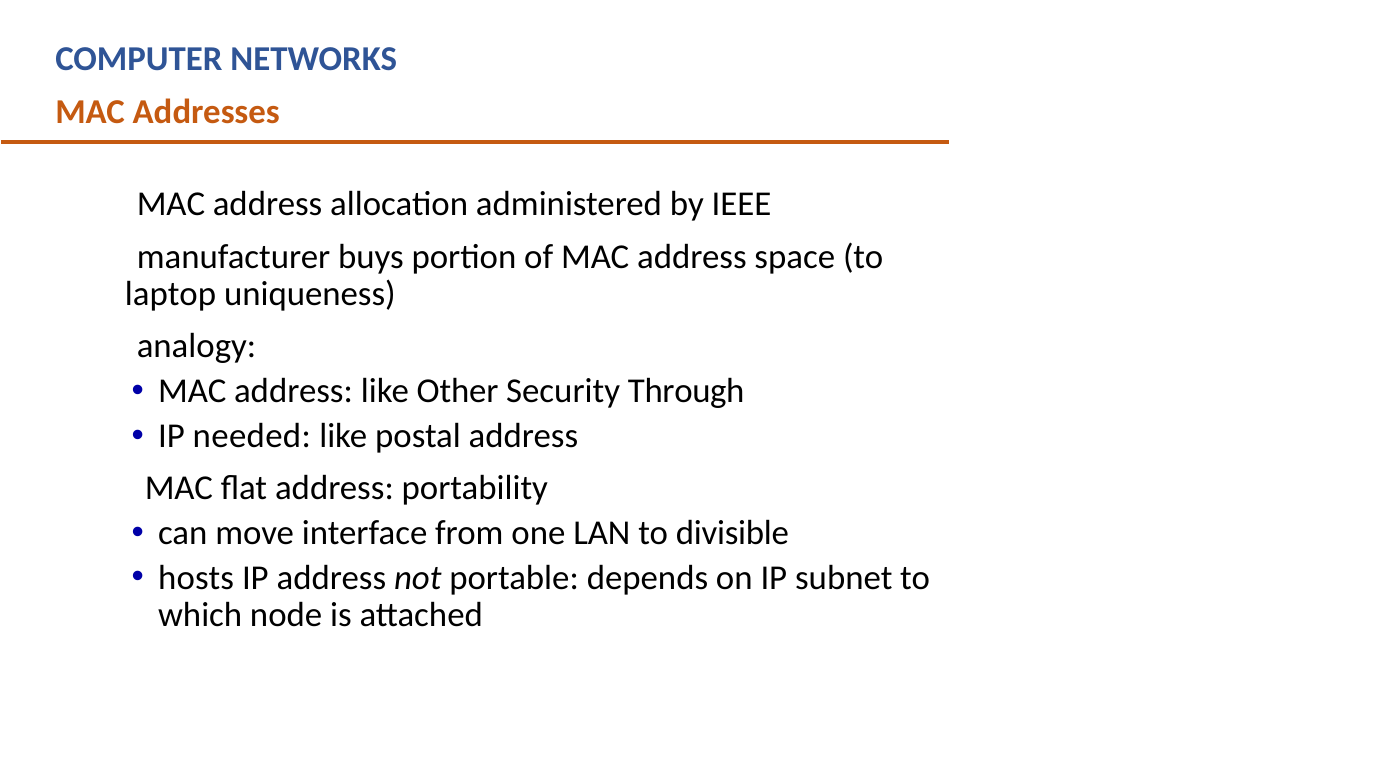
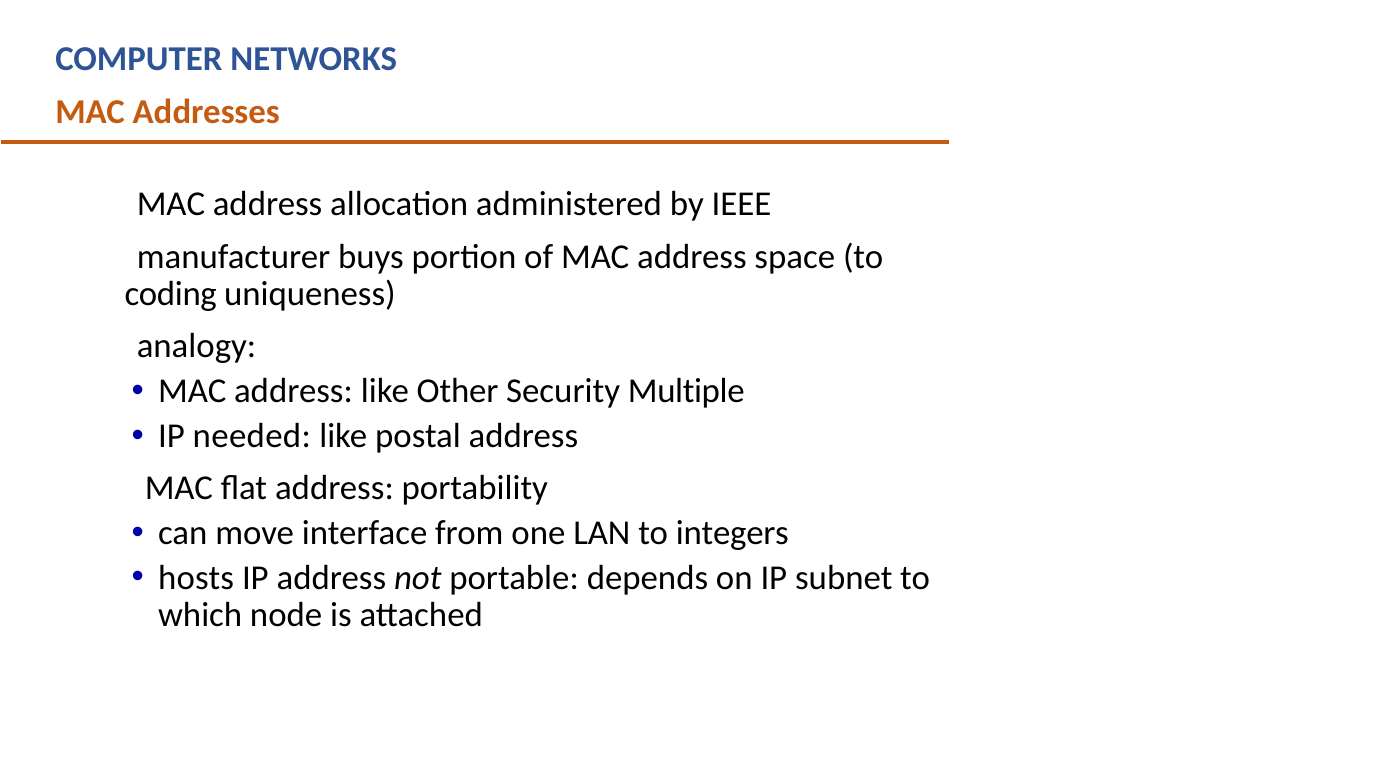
laptop: laptop -> coding
Through: Through -> Multiple
divisible: divisible -> integers
